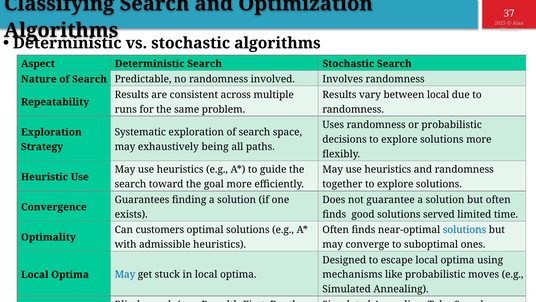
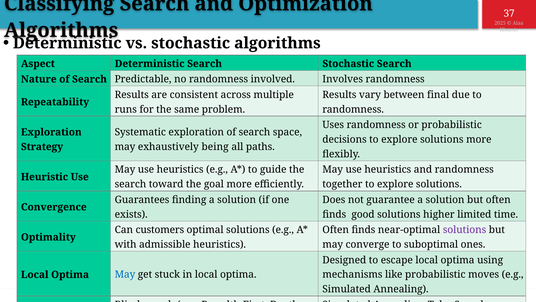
between local: local -> final
served: served -> higher
solutions at (465, 230) colour: blue -> purple
